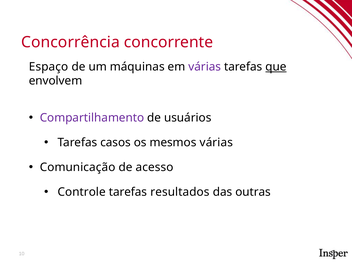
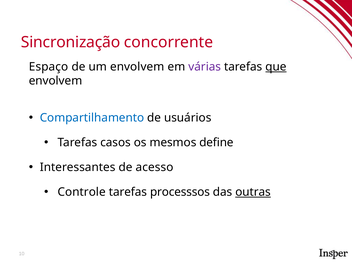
Concorrência: Concorrência -> Sincronização
um máquinas: máquinas -> envolvem
Compartilhamento colour: purple -> blue
mesmos várias: várias -> define
Comunicação: Comunicação -> Interessantes
resultados: resultados -> processsos
outras underline: none -> present
